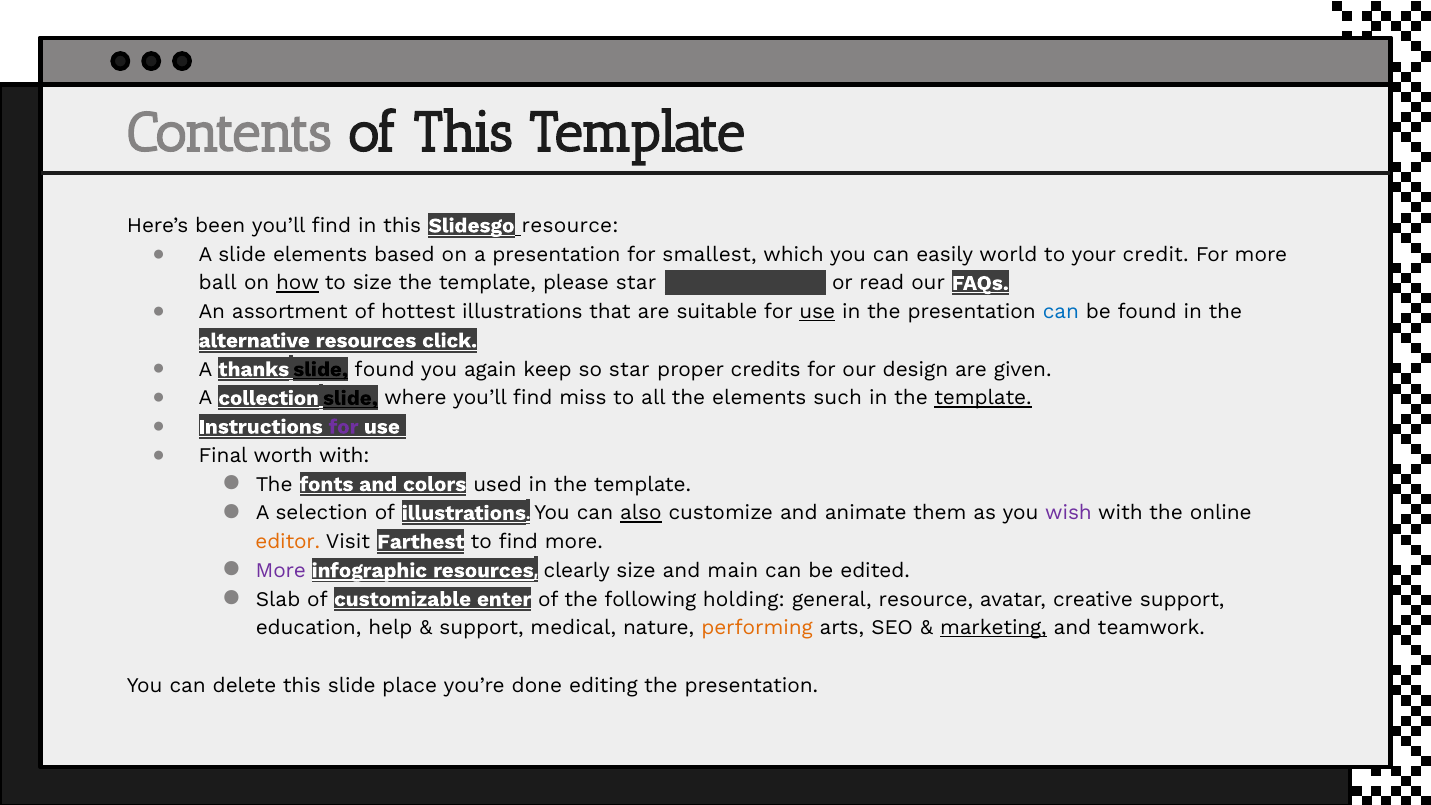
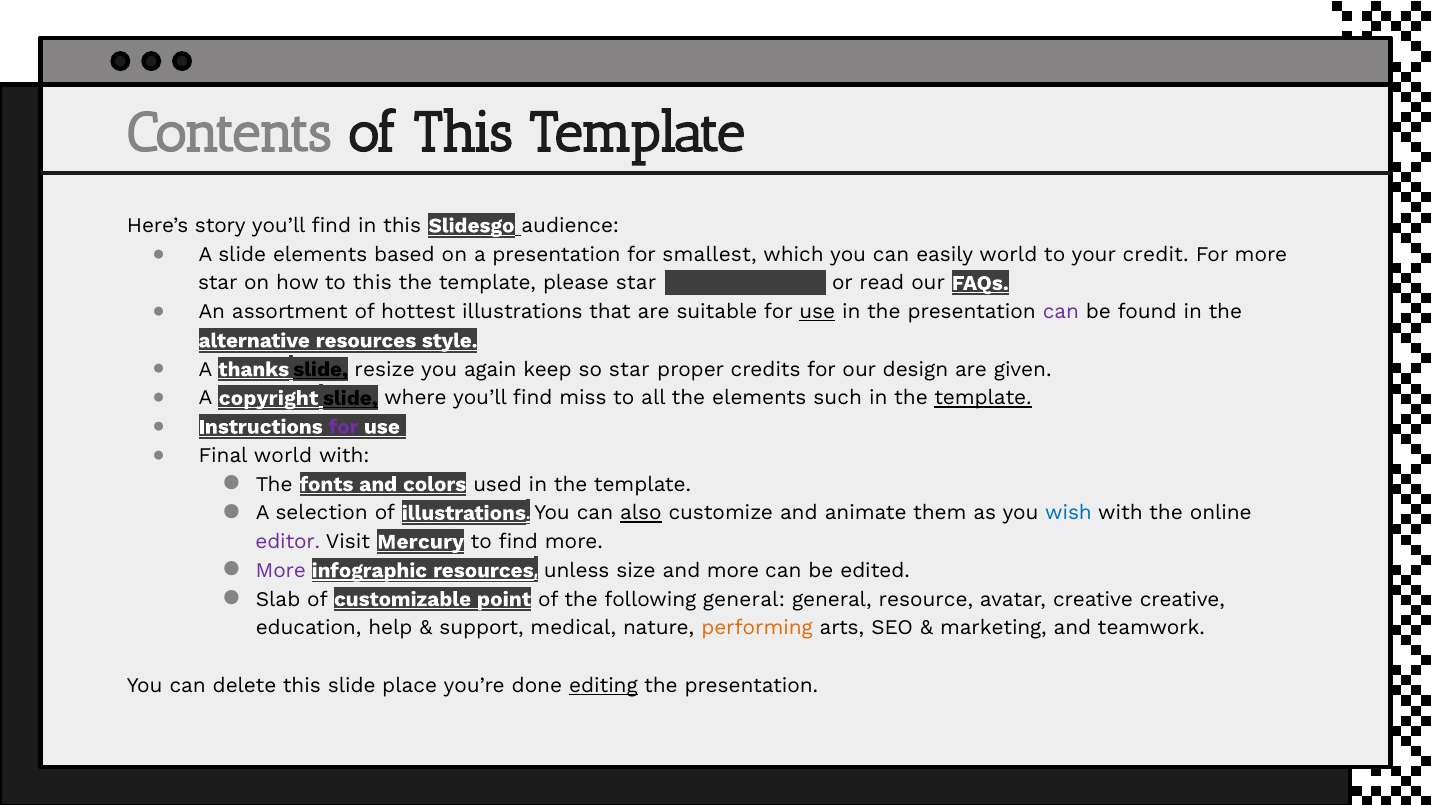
been: been -> story
Slidesgo resource: resource -> audience
ball at (218, 283): ball -> star
how underline: present -> none
to size: size -> this
can at (1061, 312) colour: blue -> purple
click: click -> style
slide found: found -> resize
collection: collection -> copyright
Final worth: worth -> world
wish colour: purple -> blue
editor colour: orange -> purple
Farthest: Farthest -> Mercury
clearly: clearly -> unless
and main: main -> more
enter: enter -> point
following holding: holding -> general
creative support: support -> creative
marketing underline: present -> none
editing underline: none -> present
